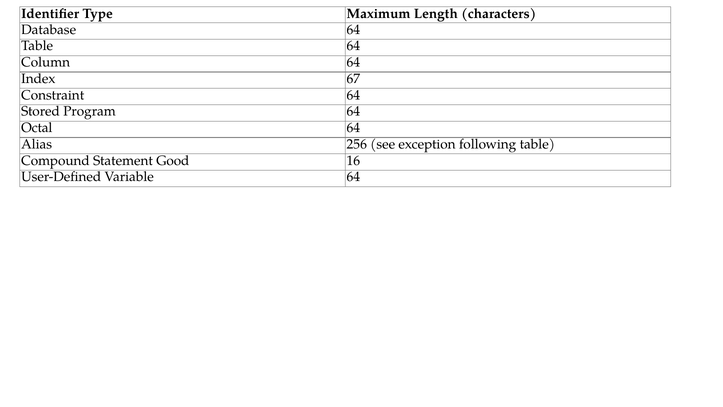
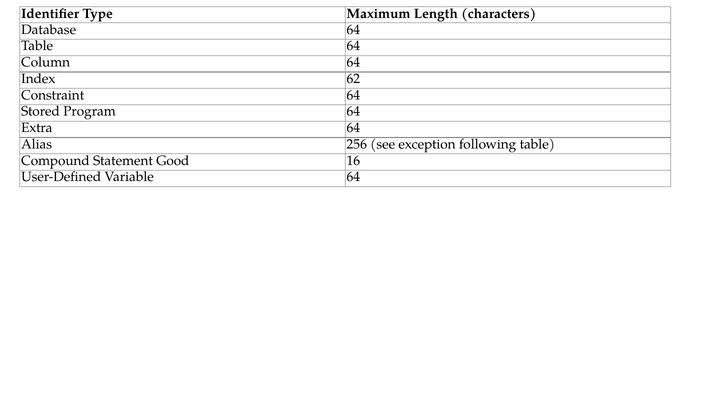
67: 67 -> 62
Octal: Octal -> Extra
